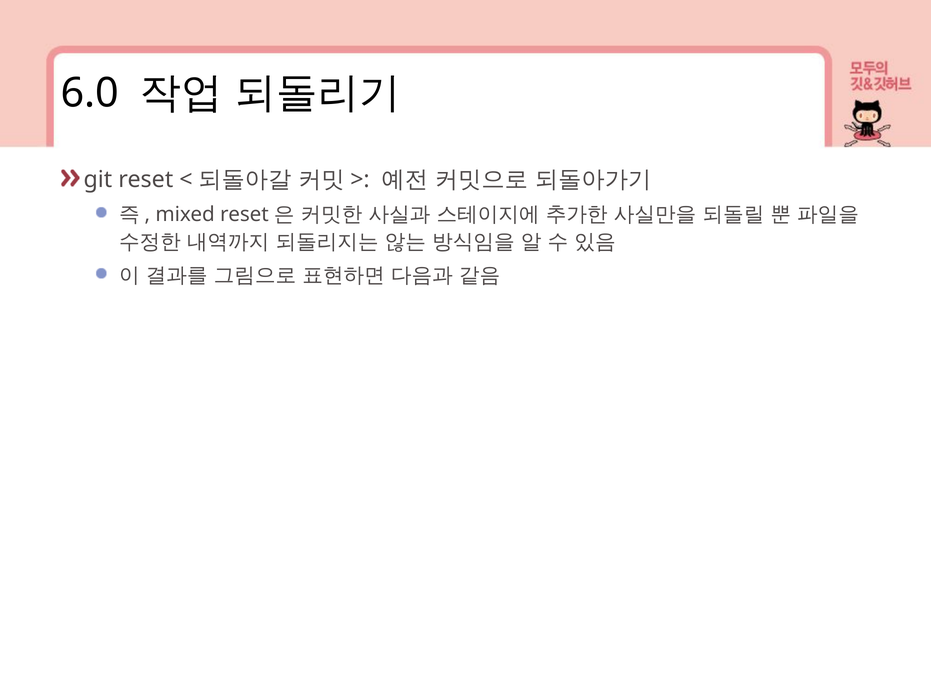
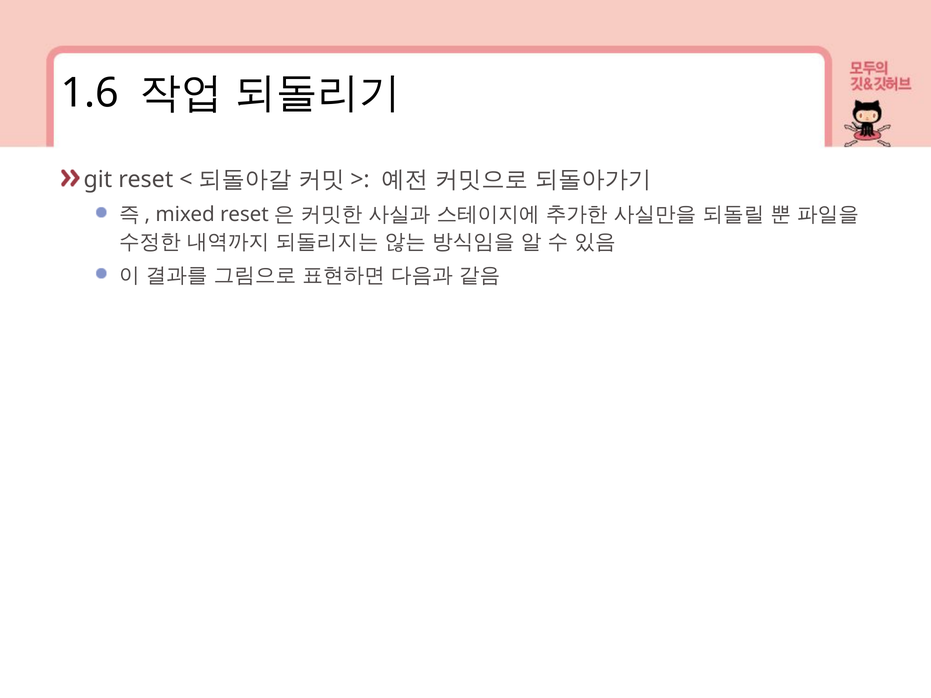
6.0: 6.0 -> 1.6
